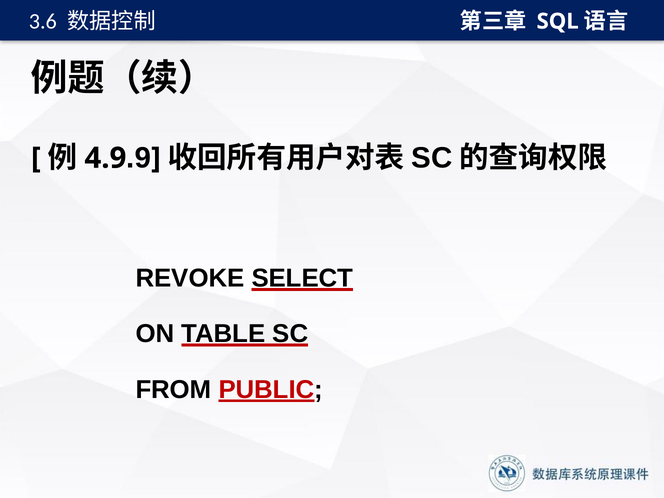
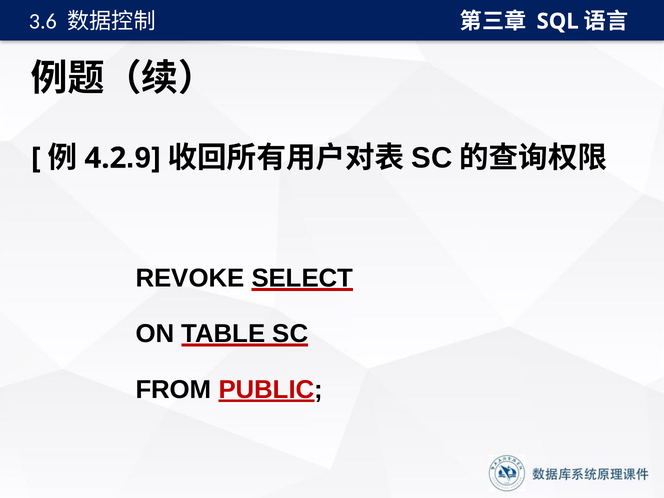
4.9: 4.9 -> 4.2
